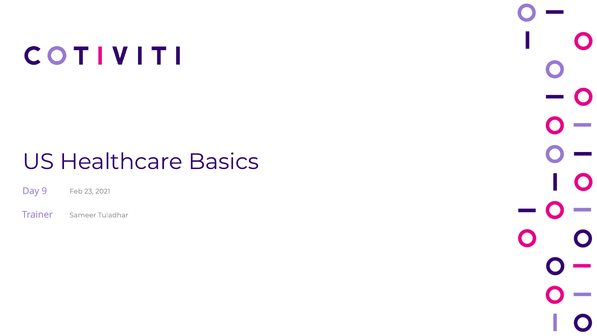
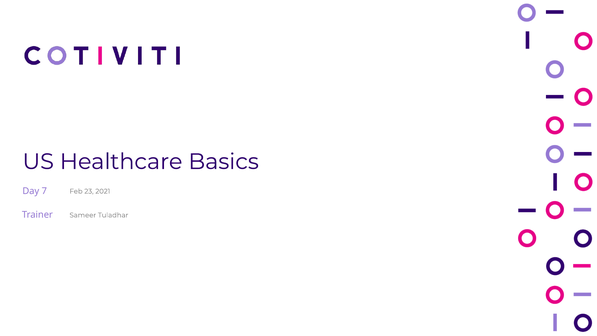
9: 9 -> 7
